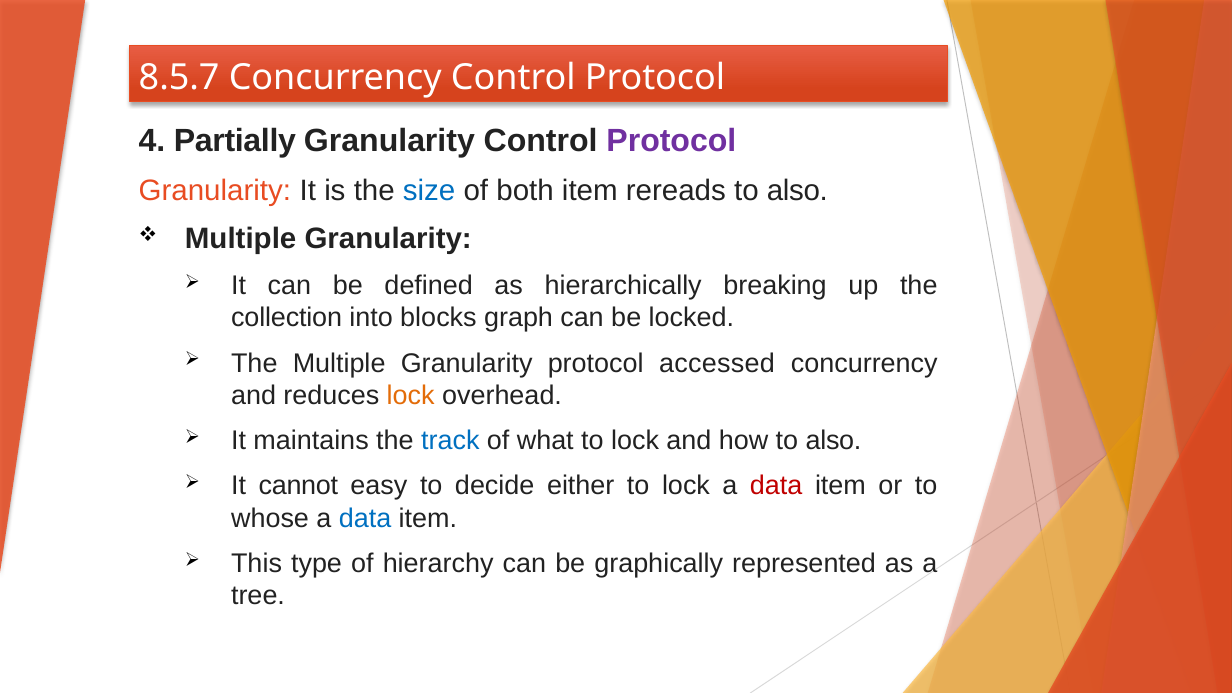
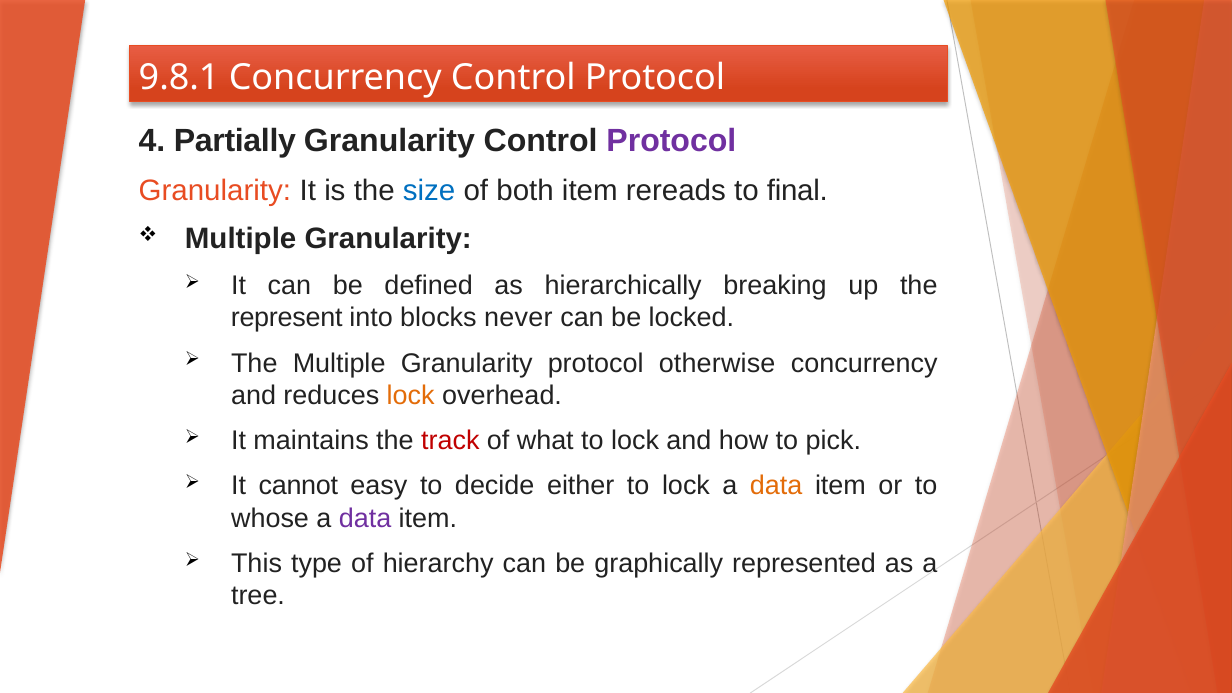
8.5.7: 8.5.7 -> 9.8.1
also at (797, 191): also -> final
collection: collection -> represent
graph: graph -> never
accessed: accessed -> otherwise
track colour: blue -> red
how to also: also -> pick
data at (776, 486) colour: red -> orange
data at (365, 518) colour: blue -> purple
